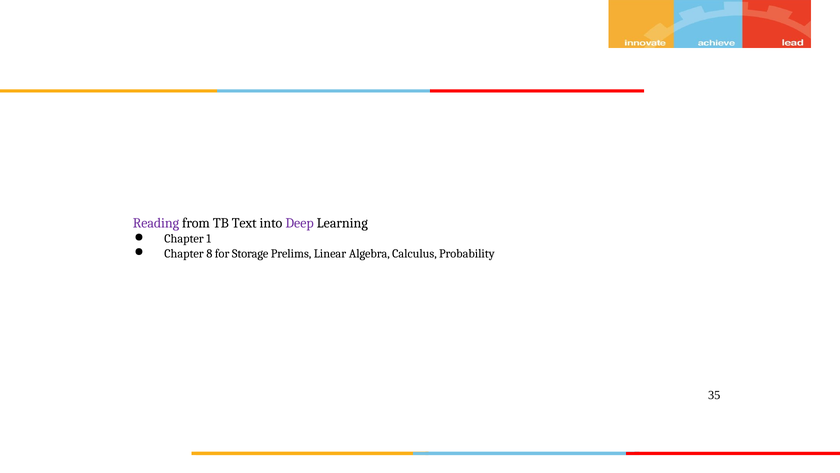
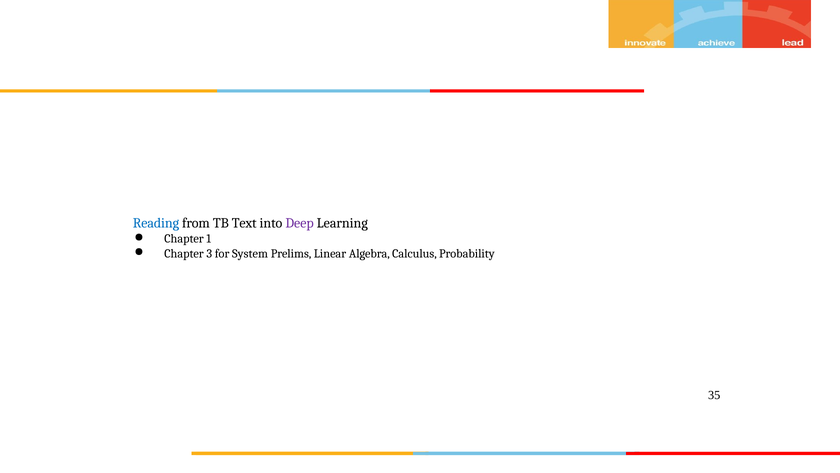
Reading colour: purple -> blue
8: 8 -> 3
Storage: Storage -> System
